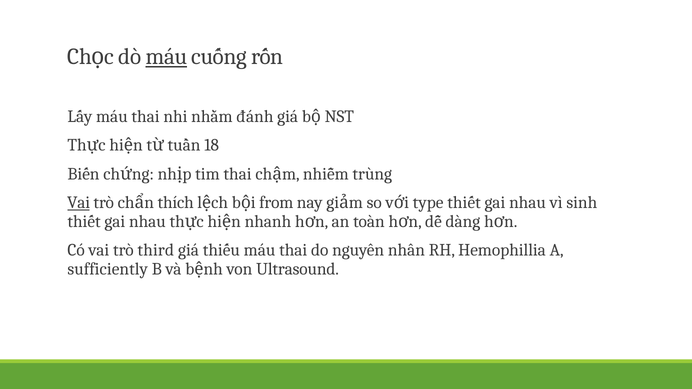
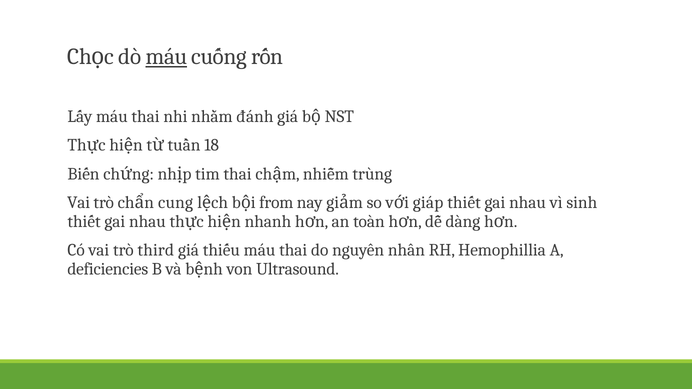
Vai at (79, 203) underline: present -> none
thích: thích -> cung
type: type -> giáp
sufficiently: sufficiently -> deficiencies
